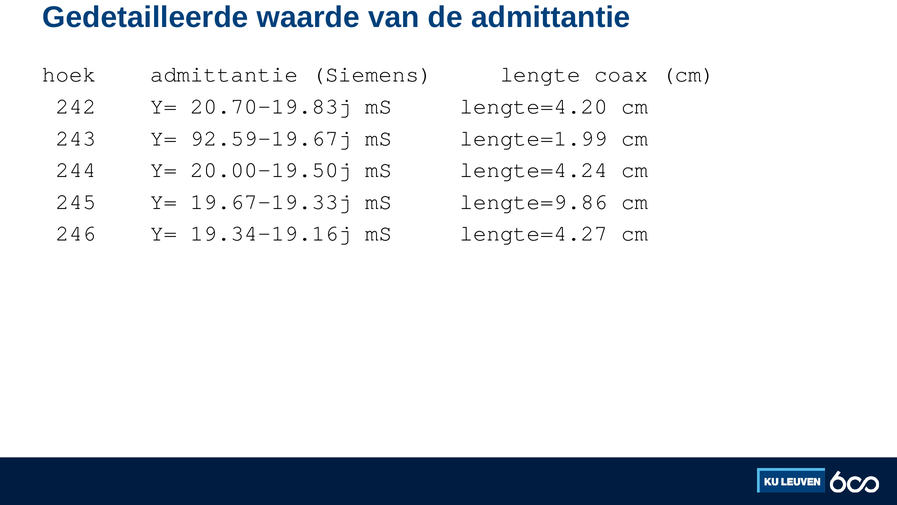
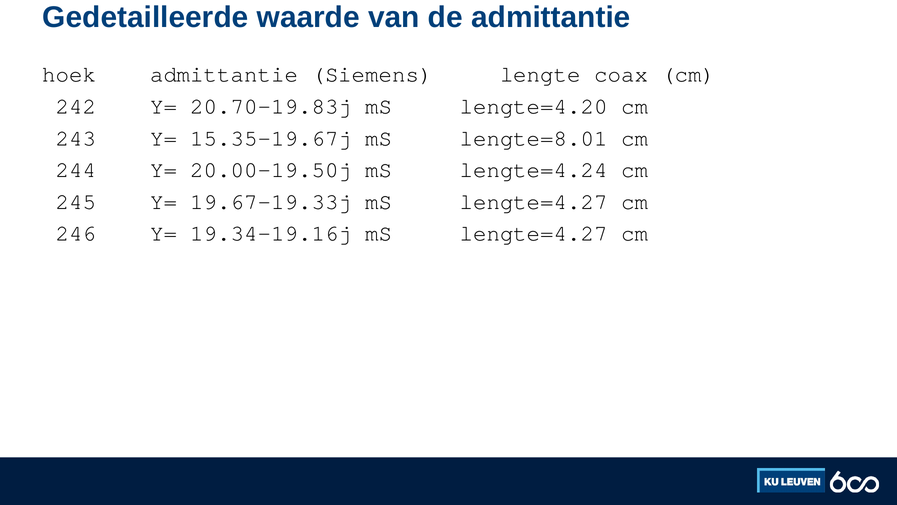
92.59-19.67j: 92.59-19.67j -> 15.35-19.67j
lengte=1.99: lengte=1.99 -> lengte=8.01
19.67-19.33j mS lengte=9.86: lengte=9.86 -> lengte=4.27
